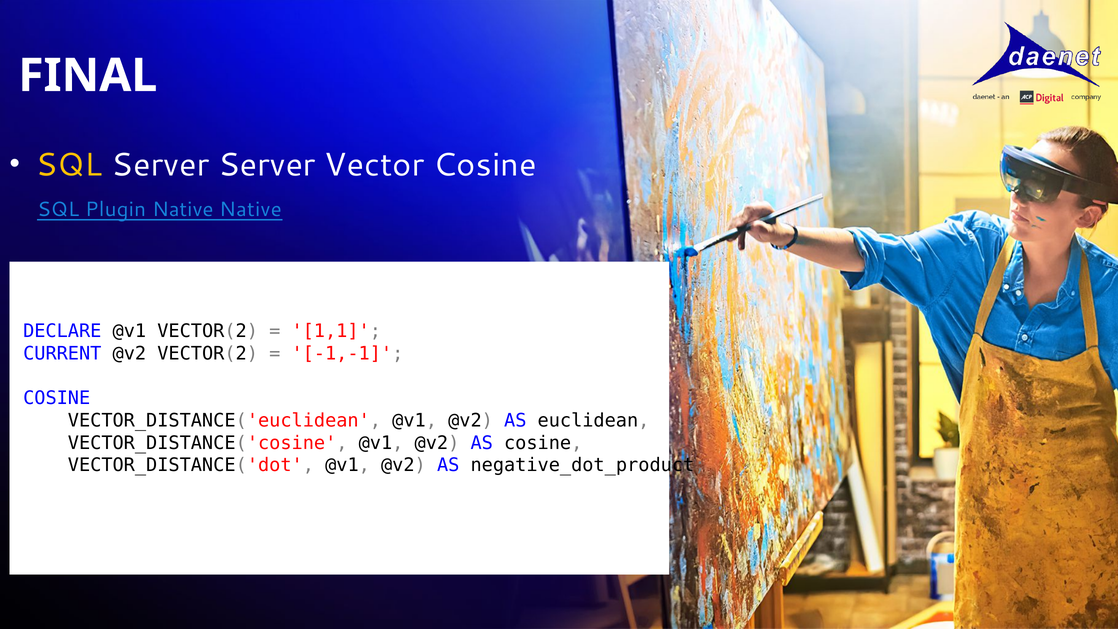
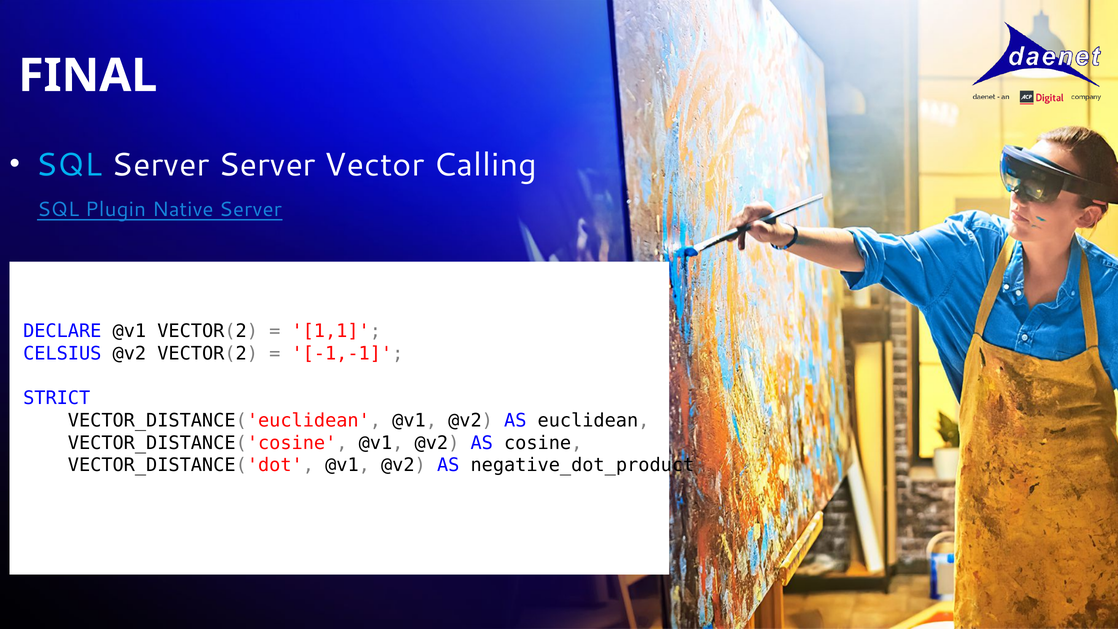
SQL at (69, 165) colour: yellow -> light blue
Vector Cosine: Cosine -> Calling
Native Native: Native -> Server
CURRENT: CURRENT -> CELSIUS
COSINE at (57, 398): COSINE -> STRICT
